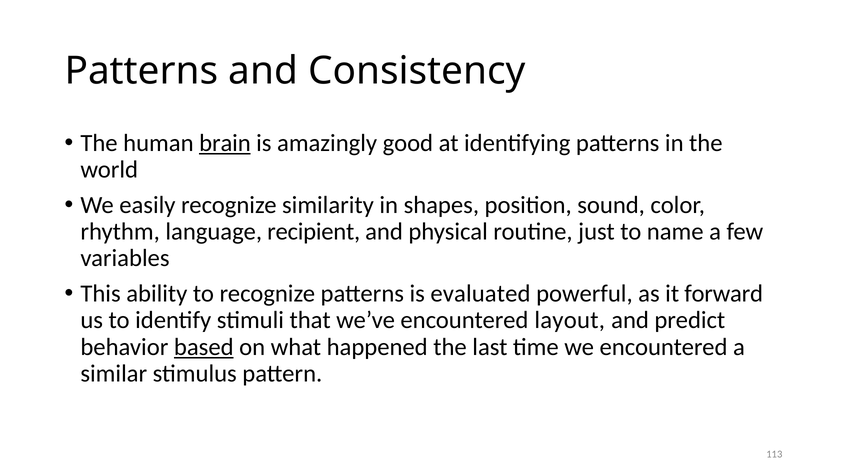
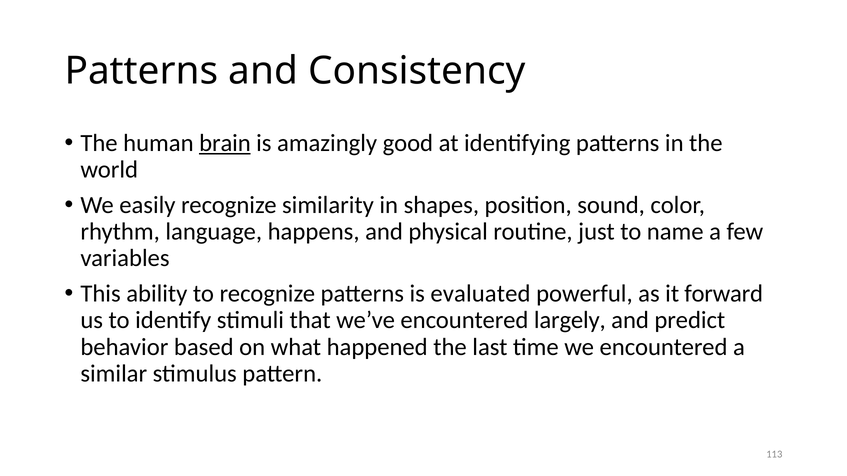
recipient: recipient -> happens
layout: layout -> largely
based underline: present -> none
